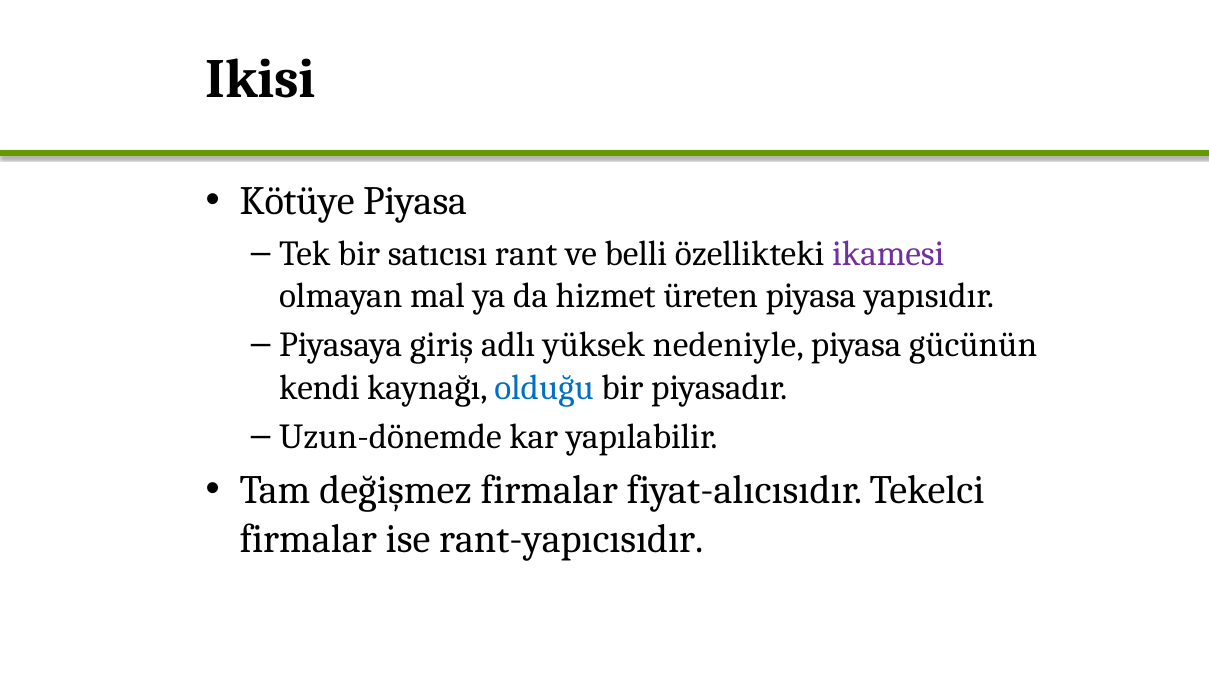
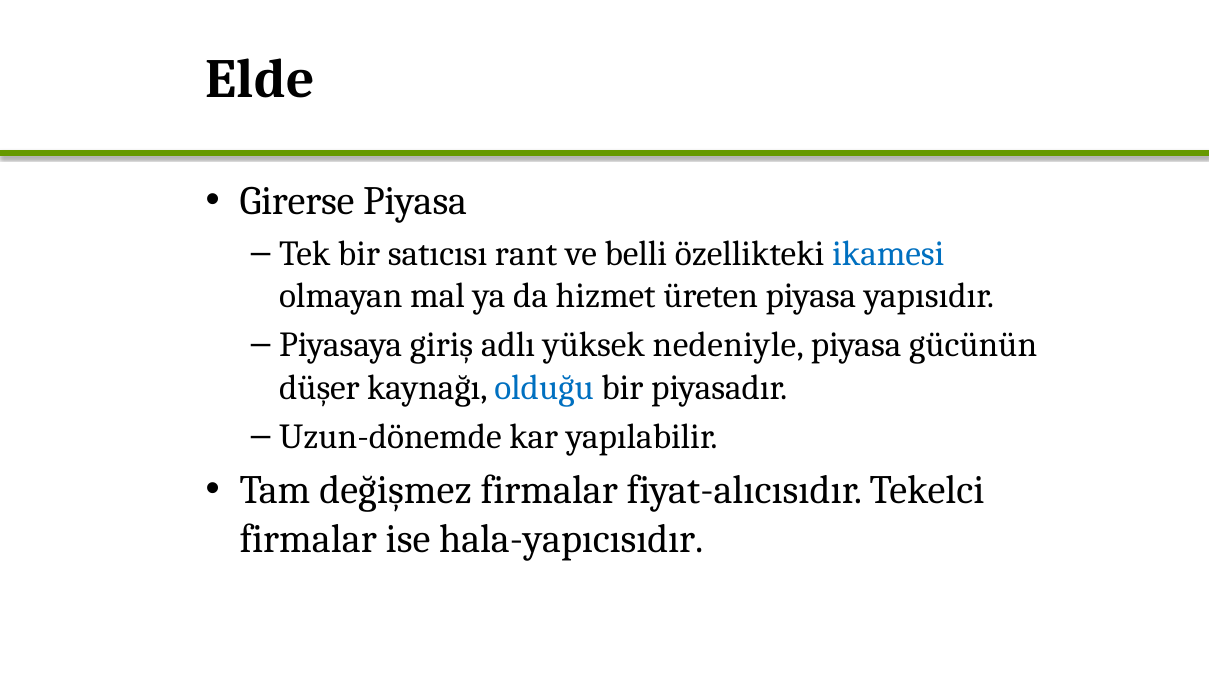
Ikisi: Ikisi -> Elde
Kötüye: Kötüye -> Girerse
ikamesi colour: purple -> blue
kendi: kendi -> düşer
rant-yapıcısıdır: rant-yapıcısıdır -> hala-yapıcısıdır
